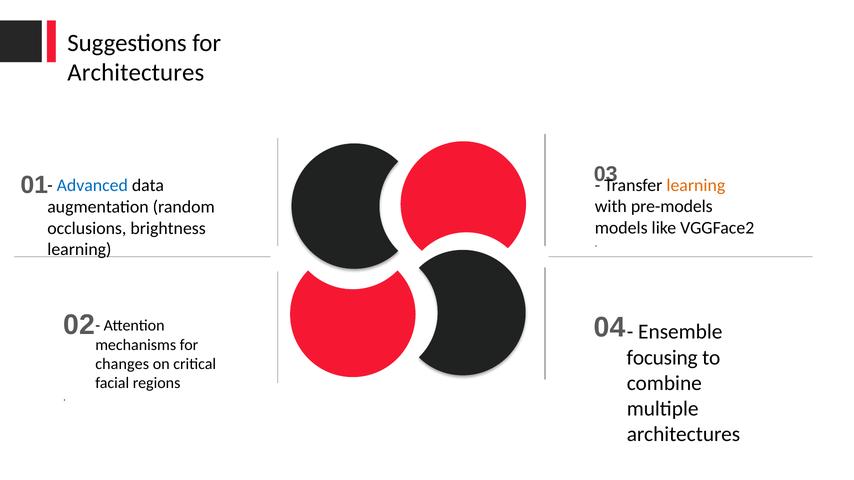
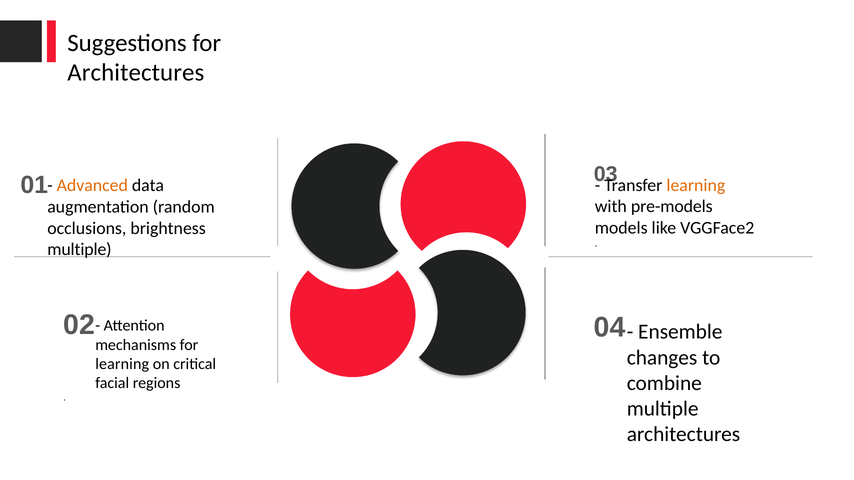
Advanced colour: blue -> orange
learning at (79, 250): learning -> multiple
focusing: focusing -> changes
changes at (122, 364): changes -> learning
